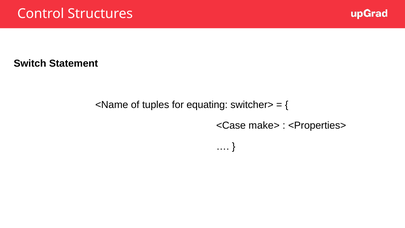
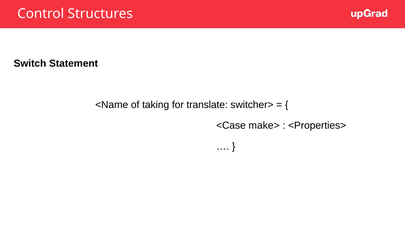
tuples: tuples -> taking
equating: equating -> translate
